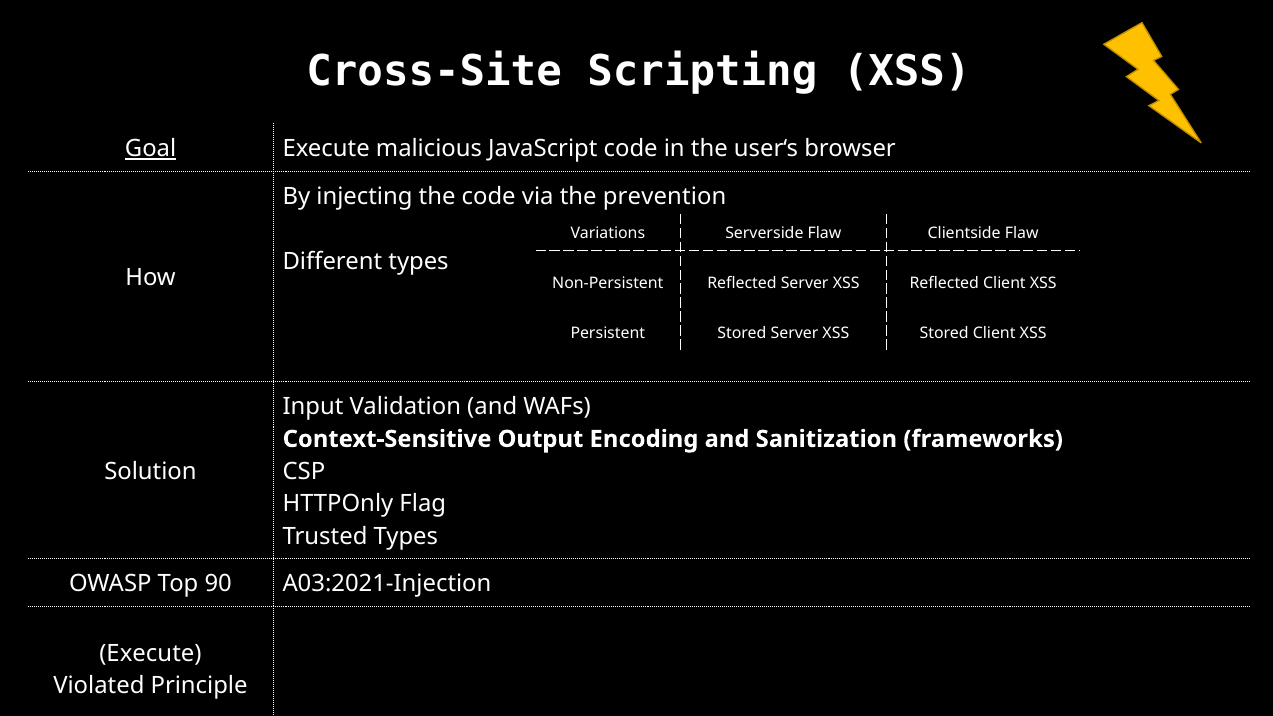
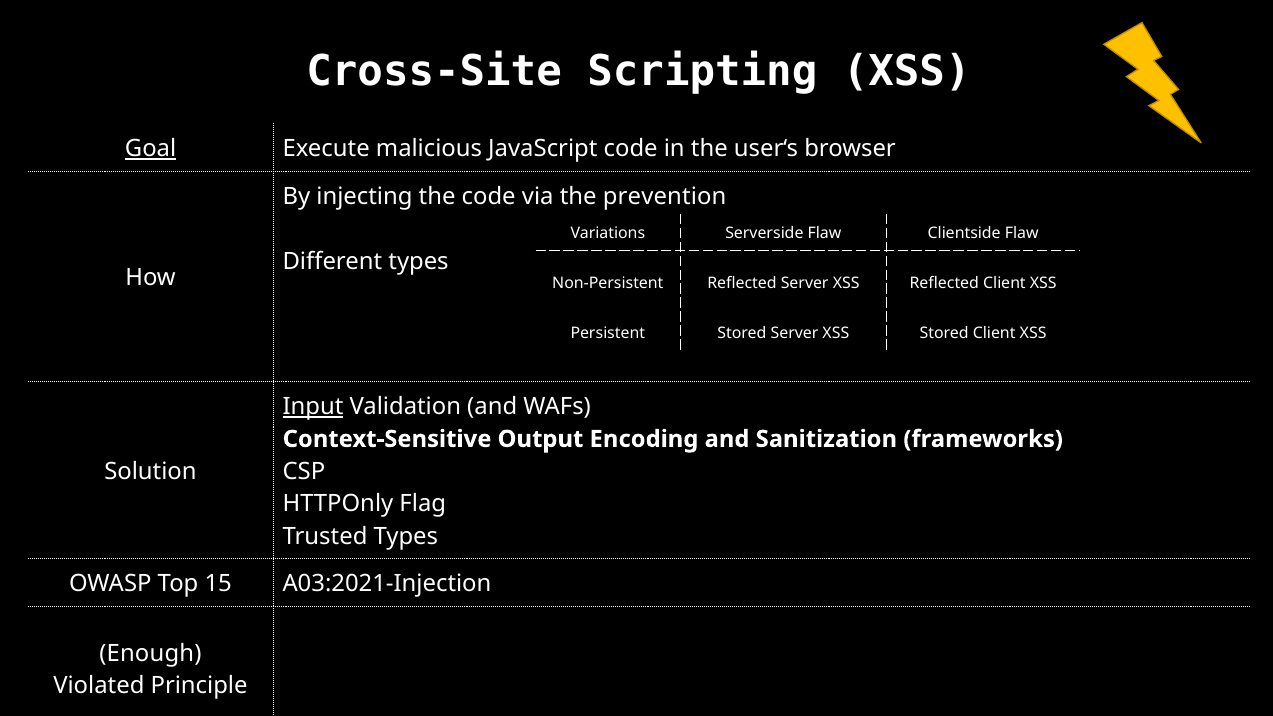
Input underline: none -> present
90: 90 -> 15
Execute at (150, 654): Execute -> Enough
